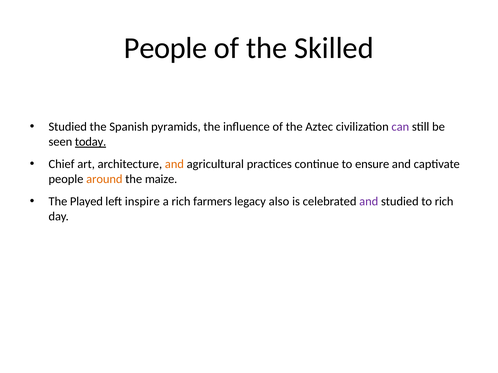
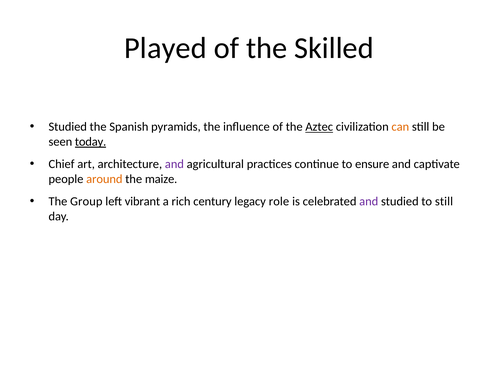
People at (166, 48): People -> Played
Aztec underline: none -> present
can colour: purple -> orange
and at (174, 164) colour: orange -> purple
Played: Played -> Group
inspire: inspire -> vibrant
farmers: farmers -> century
also: also -> role
to rich: rich -> still
